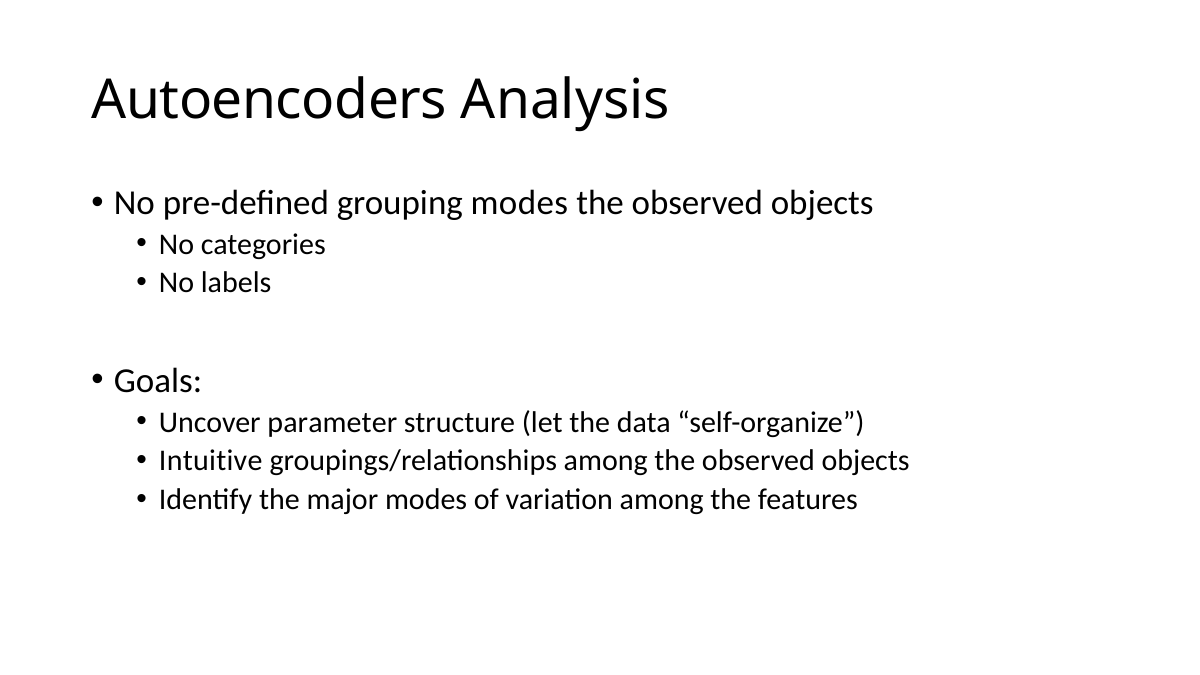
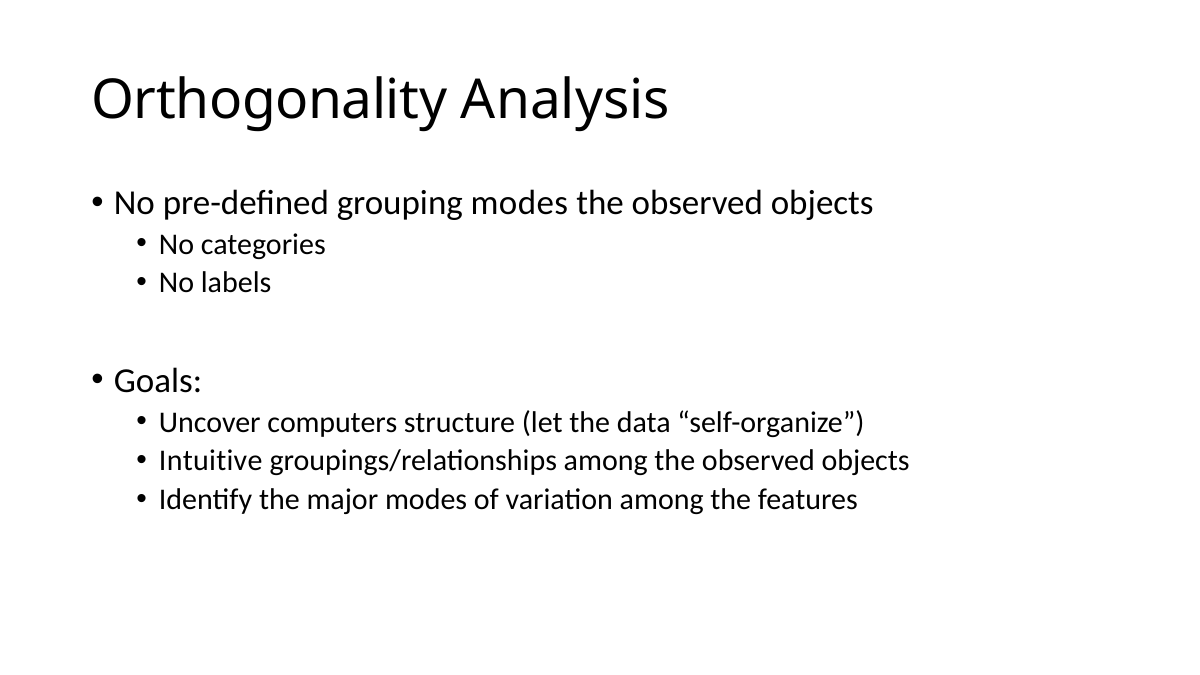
Autoencoders: Autoencoders -> Orthogonality
parameter: parameter -> computers
